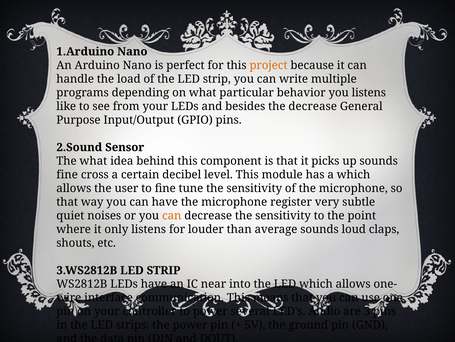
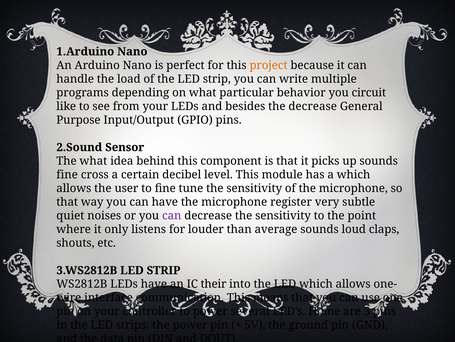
you listens: listens -> circuit
can at (172, 215) colour: orange -> purple
near: near -> their
Audio: Audio -> Home
